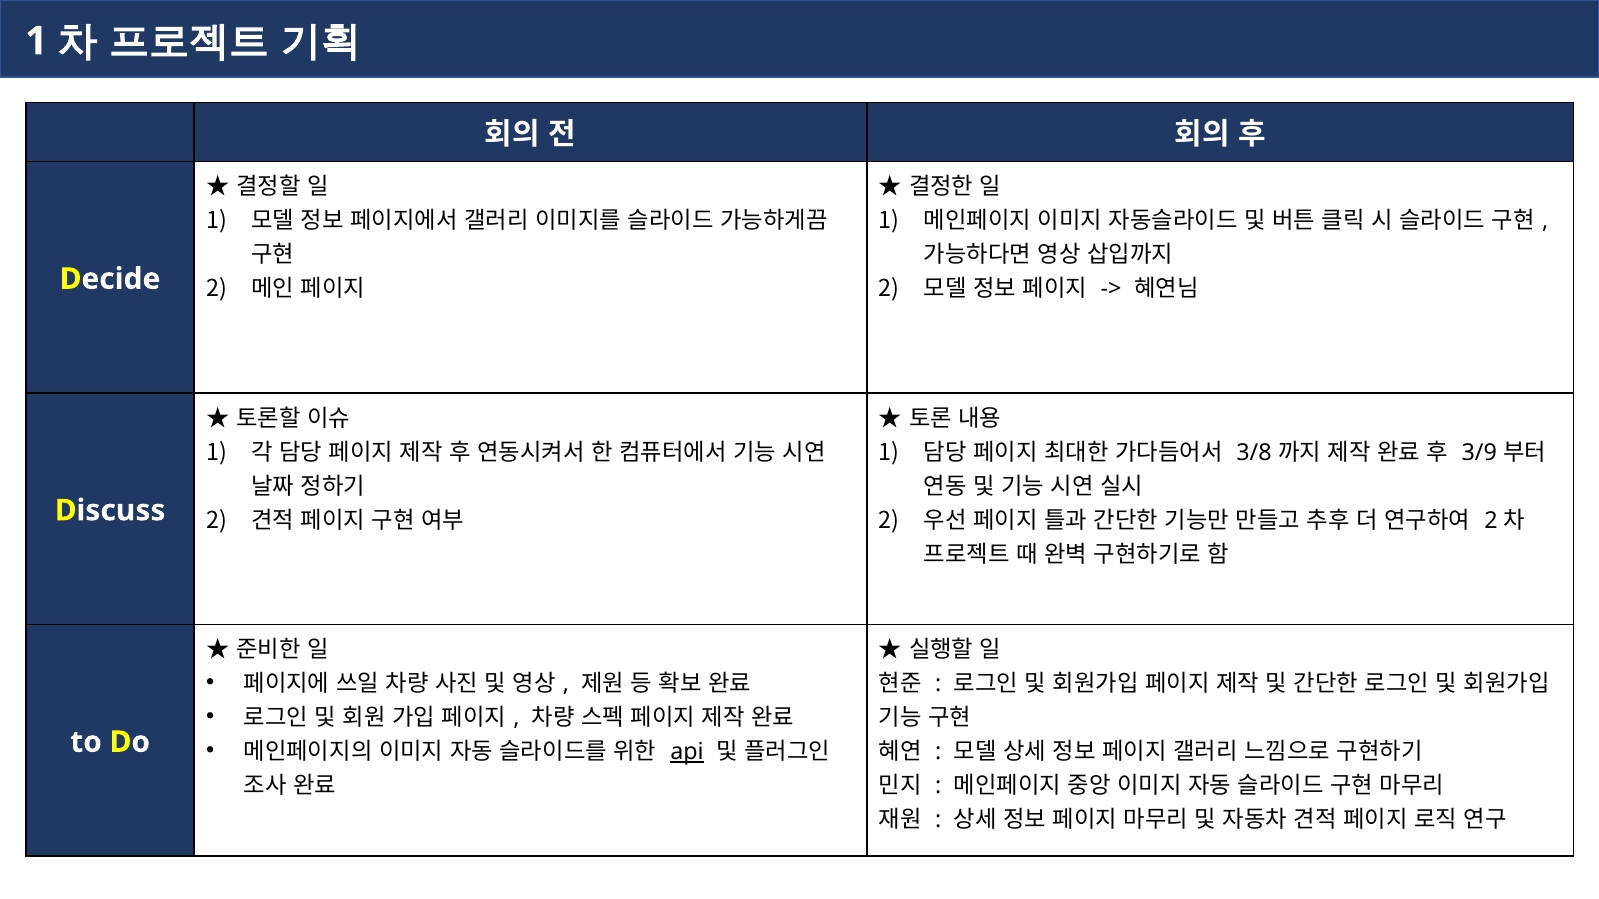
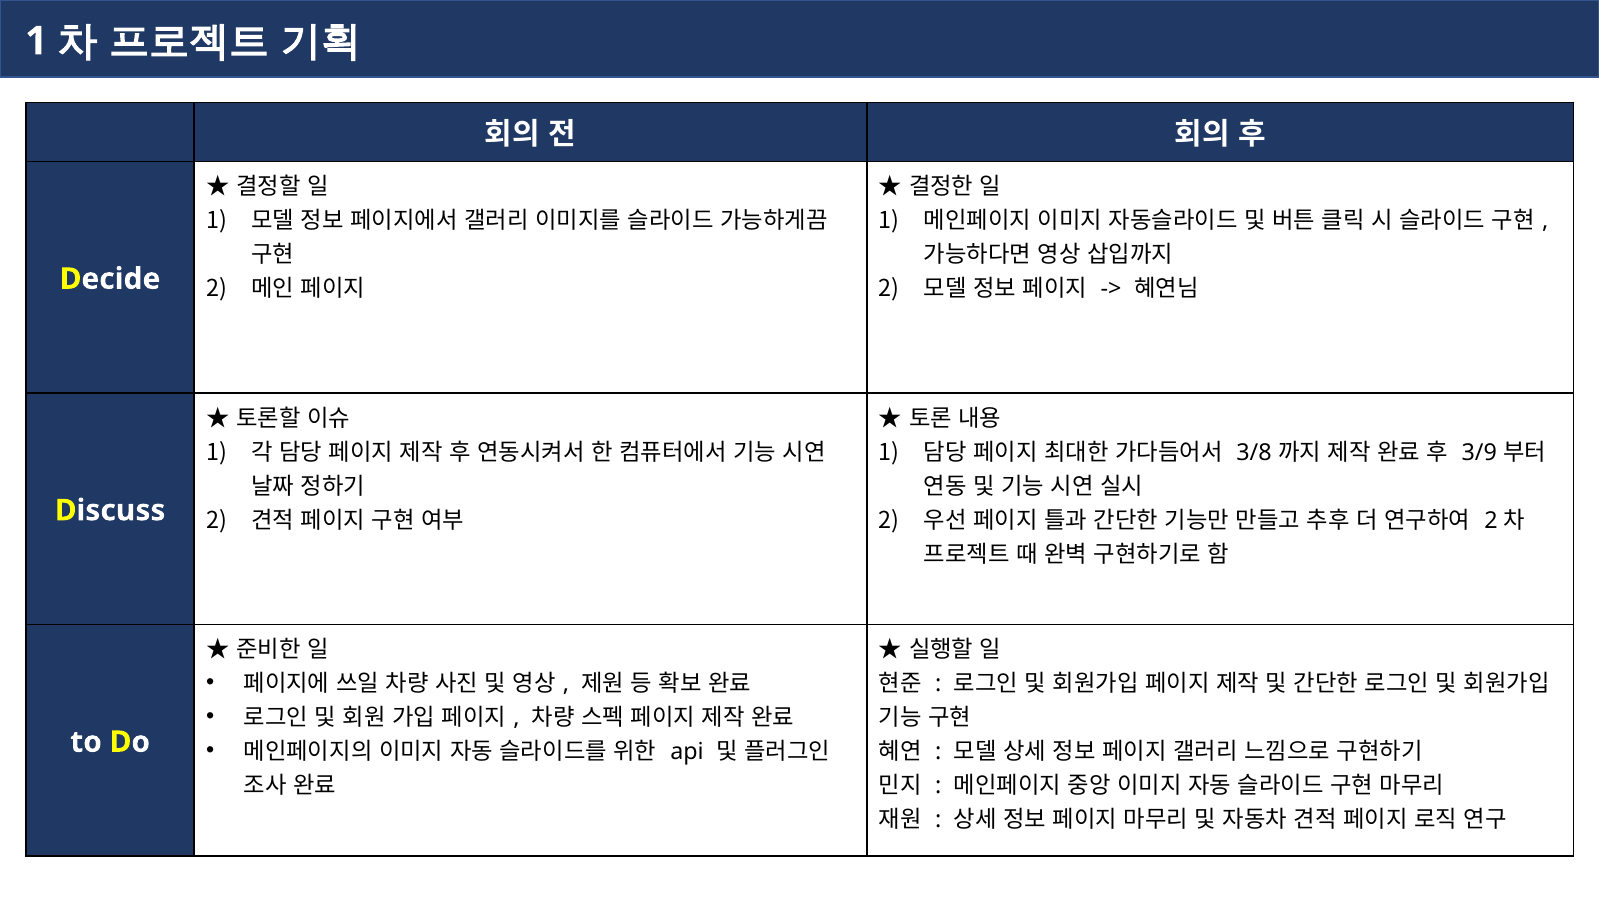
api underline: present -> none
